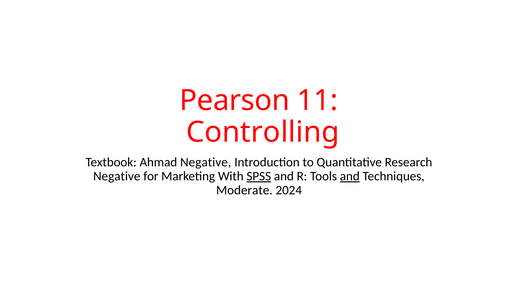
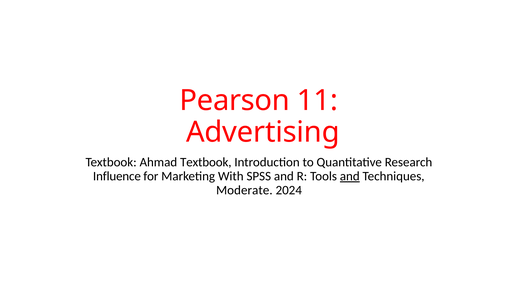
Controlling: Controlling -> Advertising
Ahmad Negative: Negative -> Textbook
Negative at (117, 176): Negative -> Influence
SPSS underline: present -> none
